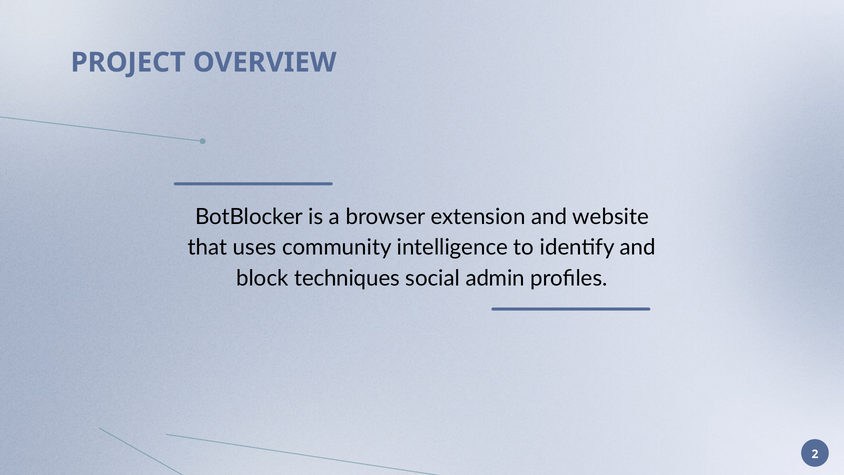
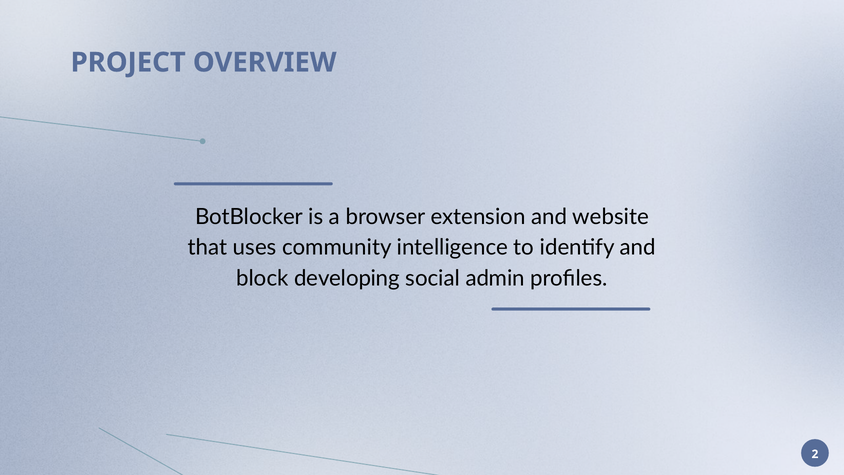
techniques: techniques -> developing
